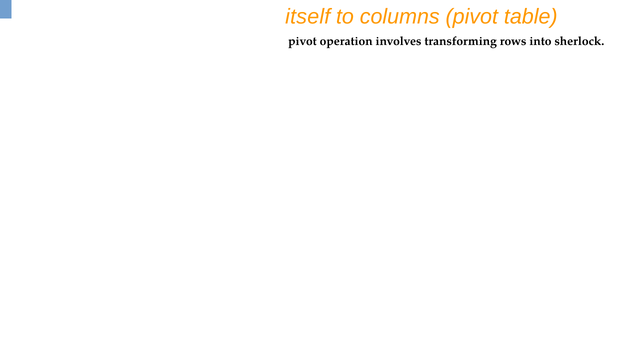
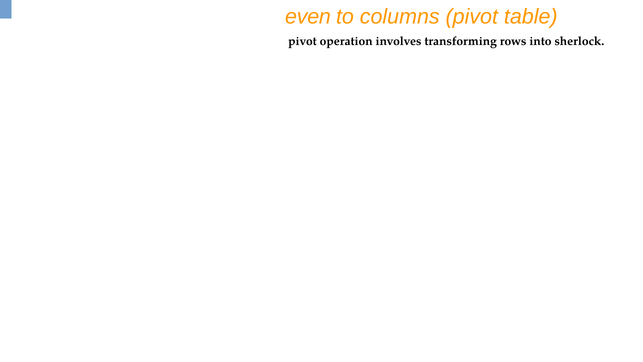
itself: itself -> even
